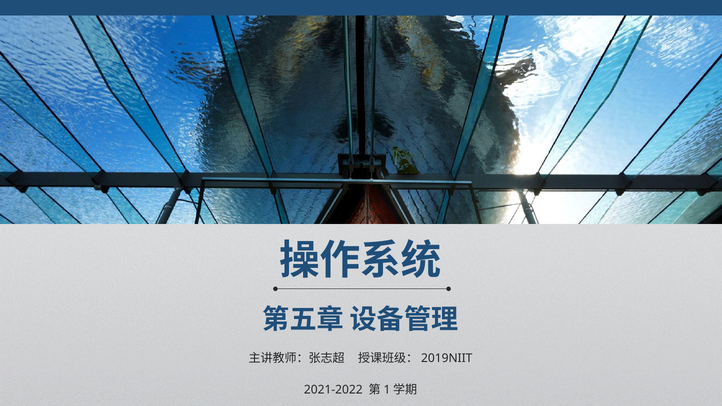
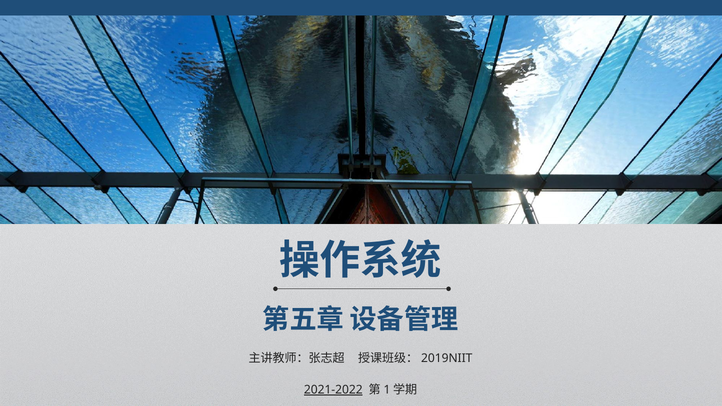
2021-2022 underline: none -> present
